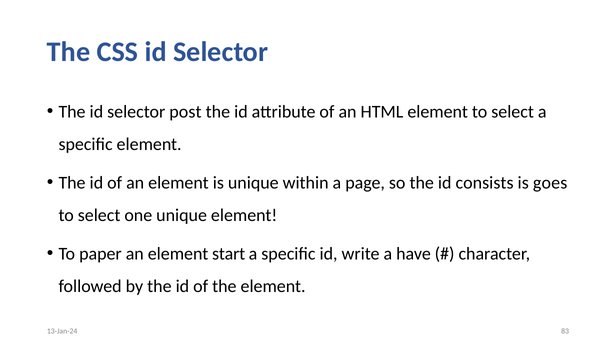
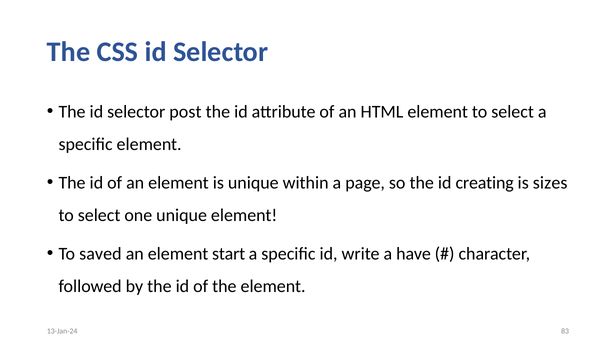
consists: consists -> creating
goes: goes -> sizes
paper: paper -> saved
